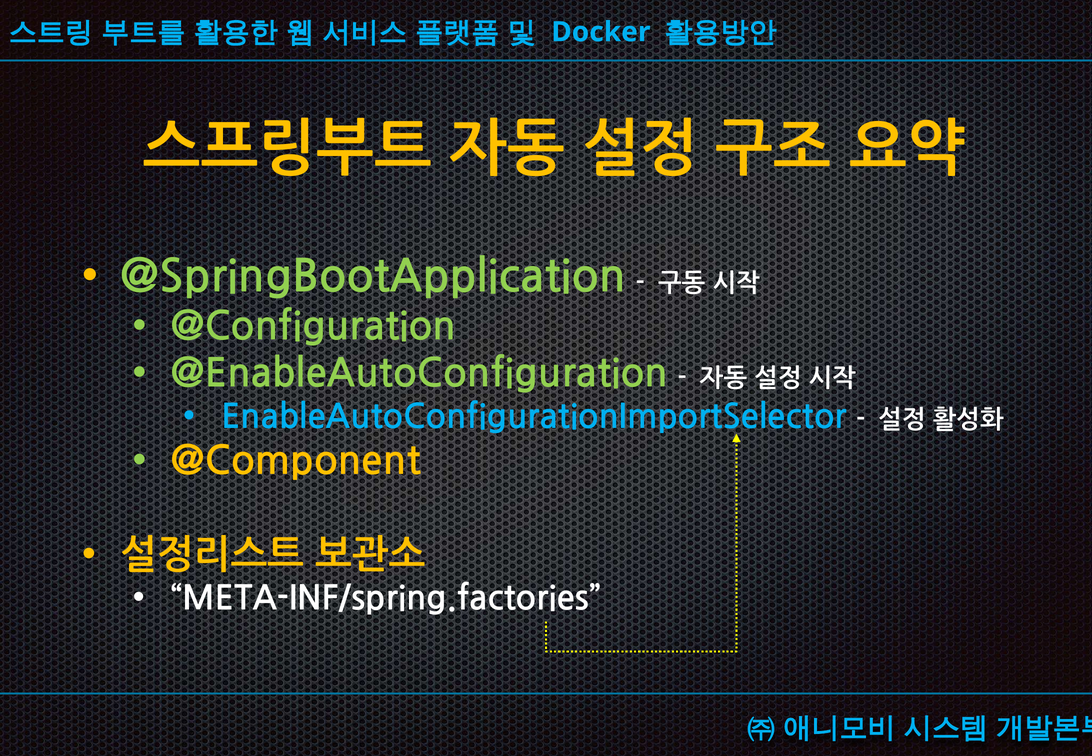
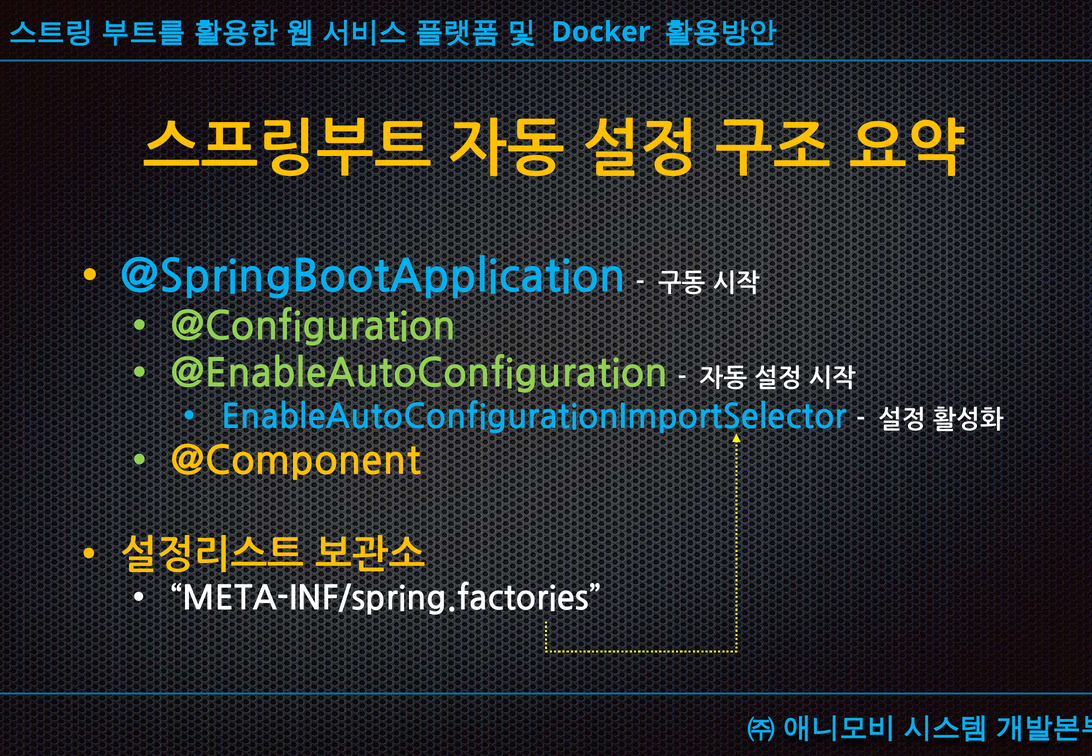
@SpringBootApplication colour: light green -> light blue
